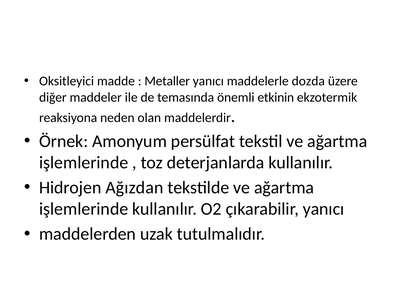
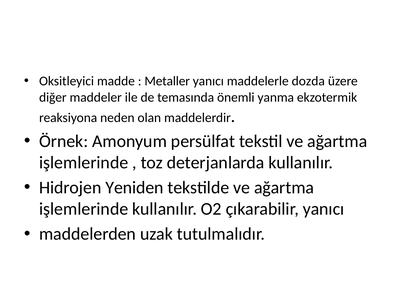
etkinin: etkinin -> yanma
Ağızdan: Ağızdan -> Yeniden
